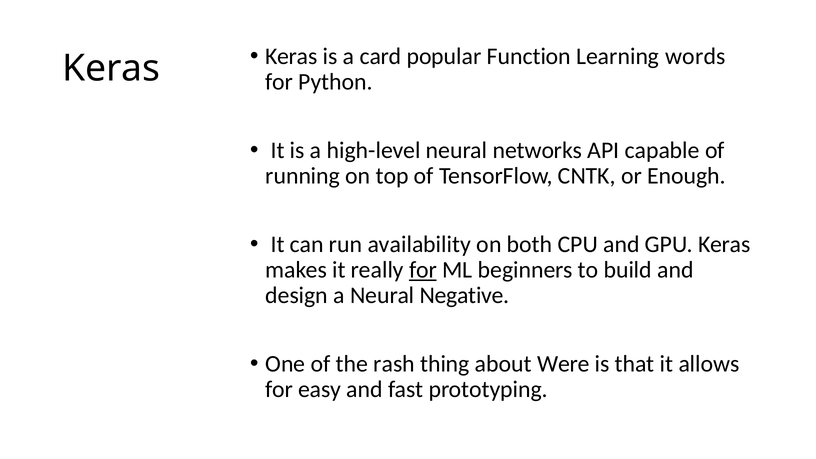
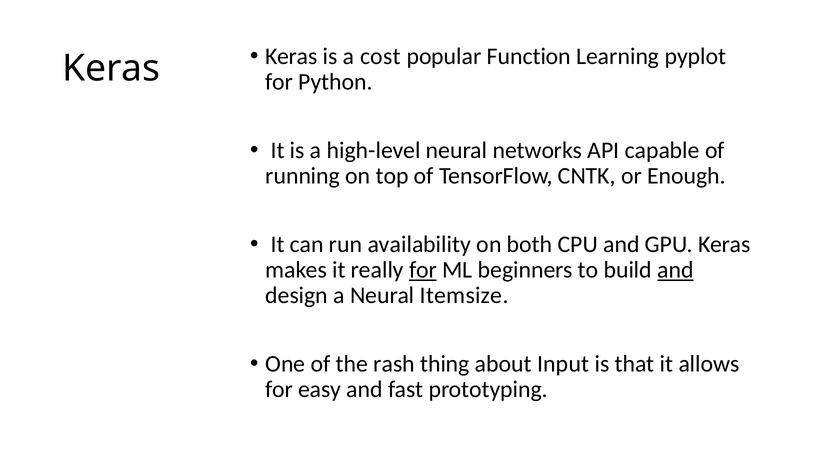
card: card -> cost
words: words -> pyplot
and at (675, 270) underline: none -> present
Negative: Negative -> Itemsize
Were: Were -> Input
